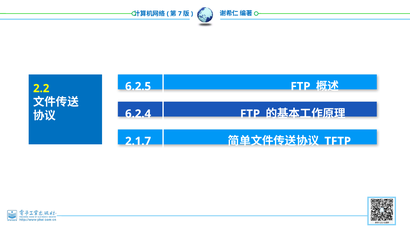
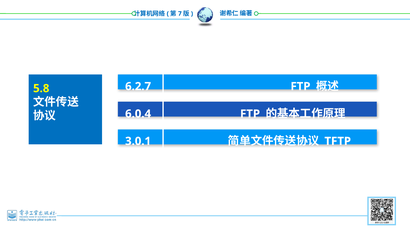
6.2.5: 6.2.5 -> 6.2.7
2.2: 2.2 -> 5.8
6.2.4: 6.2.4 -> 6.0.4
2.1.7: 2.1.7 -> 3.0.1
